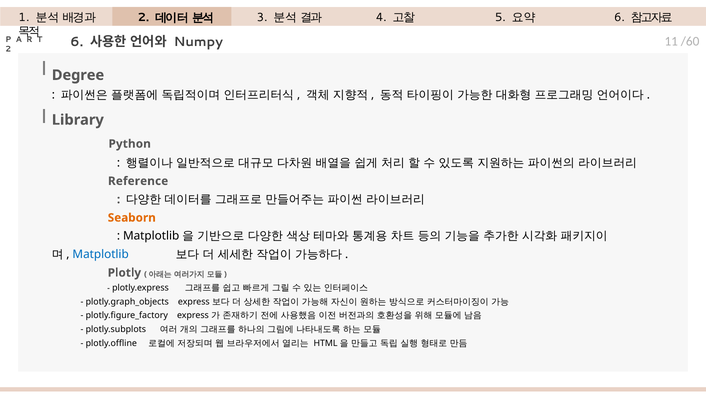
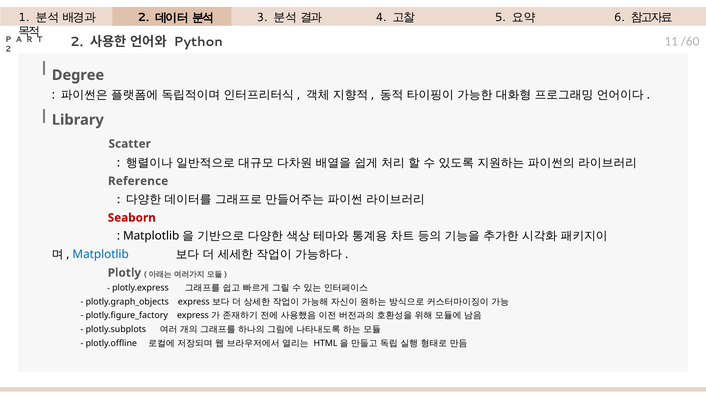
2 6: 6 -> 2
Numpy: Numpy -> Python
Python: Python -> Scatter
Seaborn colour: orange -> red
